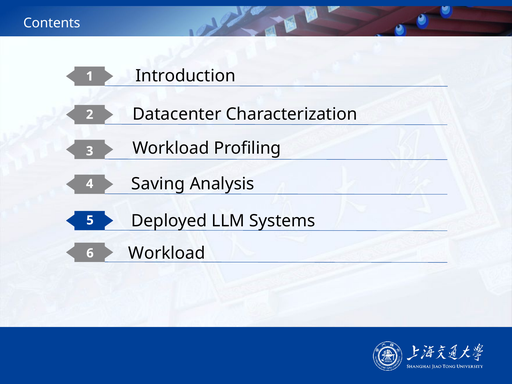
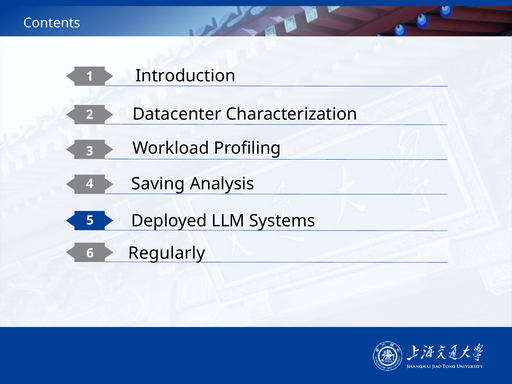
Workload at (167, 253): Workload -> Regularly
